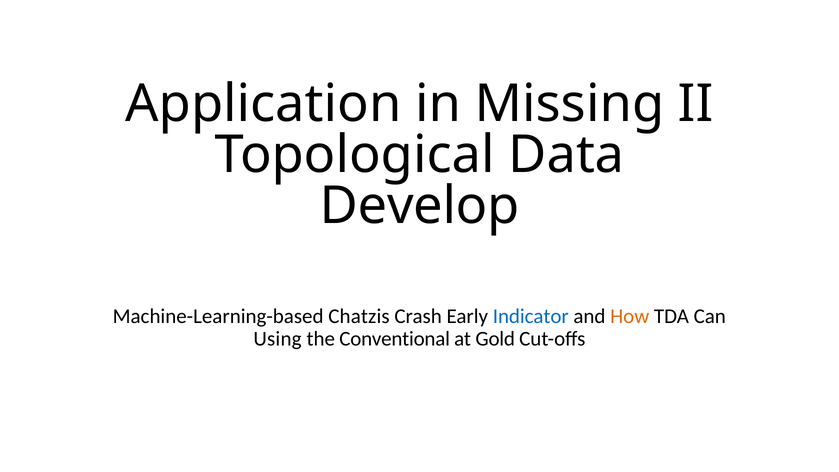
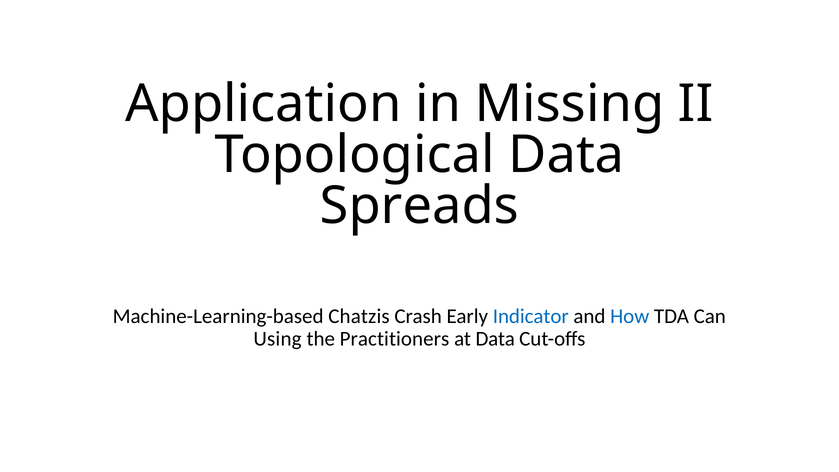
Develop: Develop -> Spreads
How colour: orange -> blue
Conventional: Conventional -> Practitioners
at Gold: Gold -> Data
